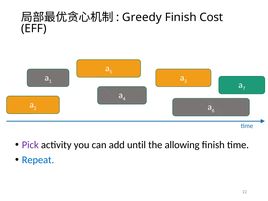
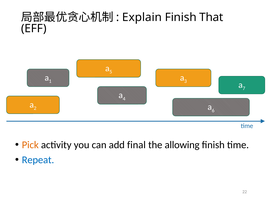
Greedy: Greedy -> Explain
Cost: Cost -> That
Pick colour: purple -> orange
until: until -> final
